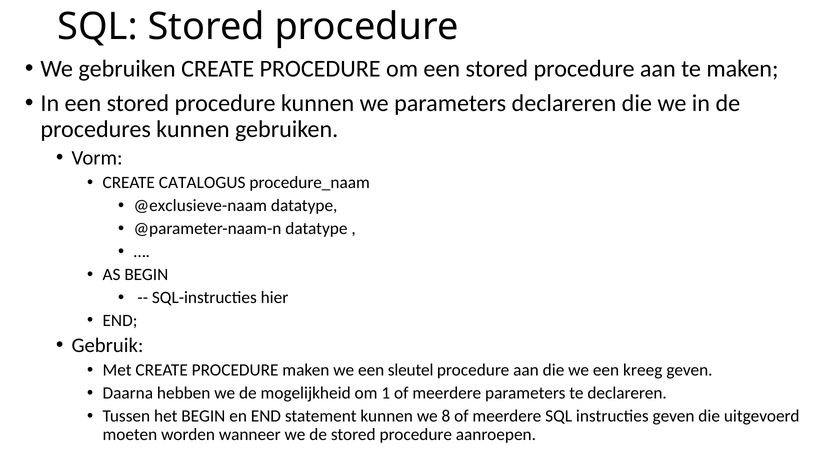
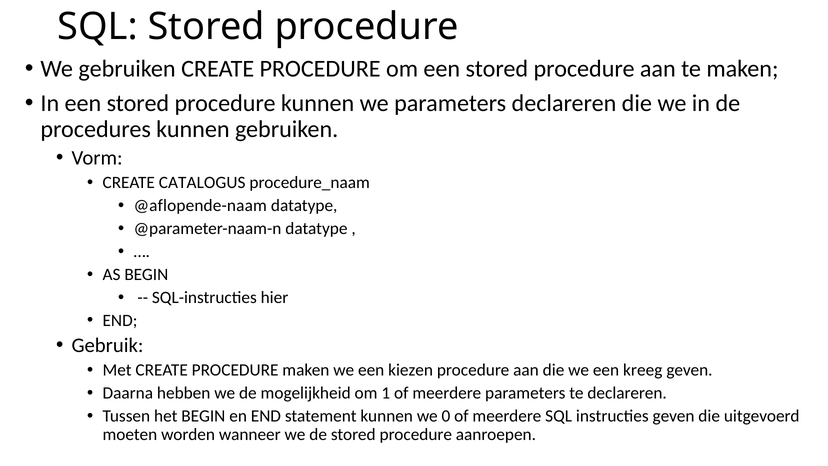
@exclusieve-naam: @exclusieve-naam -> @aflopende-naam
sleutel: sleutel -> kiezen
8: 8 -> 0
